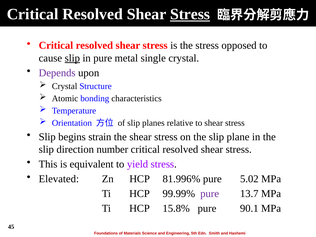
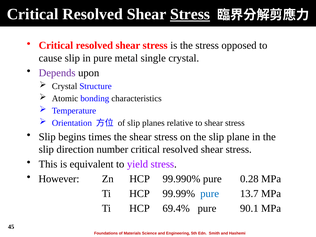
slip at (72, 58) underline: present -> none
strain: strain -> times
Elevated: Elevated -> However
81.996%: 81.996% -> 99.990%
5.02: 5.02 -> 0.28
pure at (210, 194) colour: purple -> blue
15.8%: 15.8% -> 69.4%
